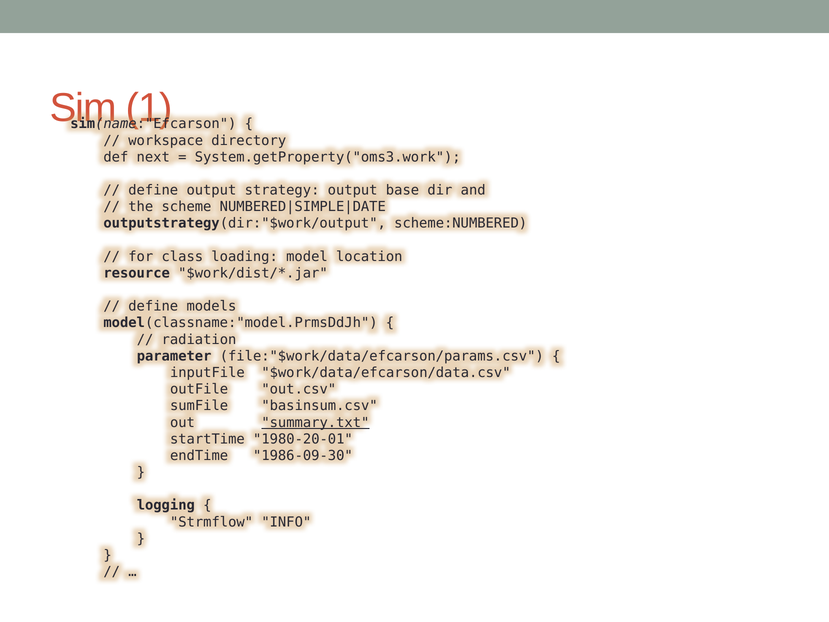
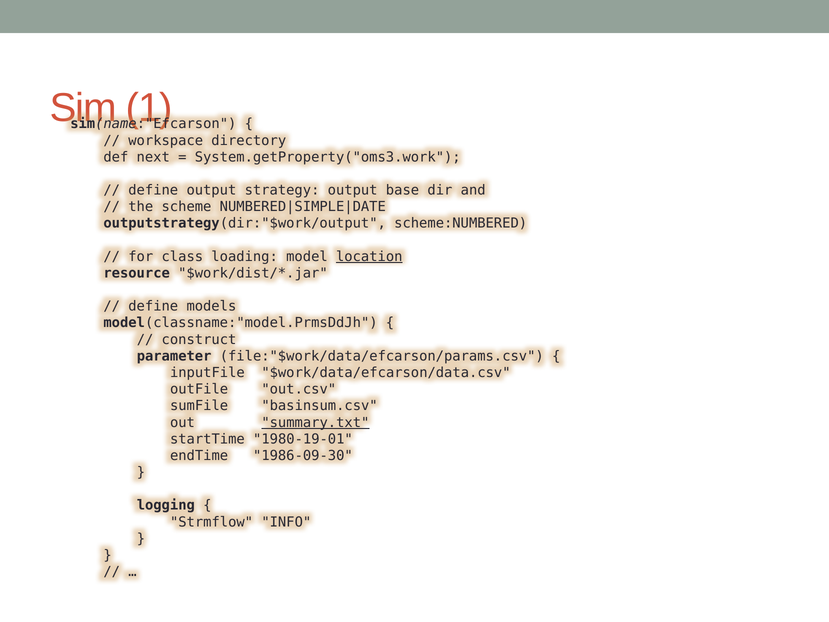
location underline: none -> present
radiation: radiation -> construct
1980-20-01: 1980-20-01 -> 1980-19-01
